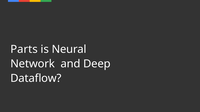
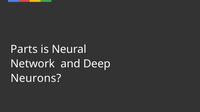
Dataflow: Dataflow -> Neurons
